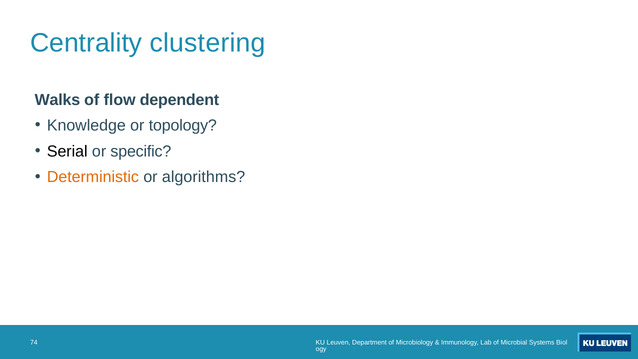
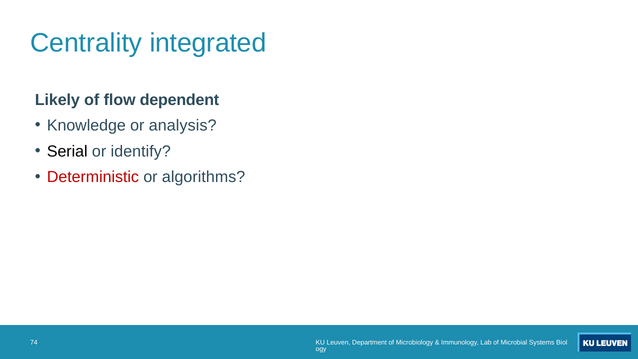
clustering: clustering -> integrated
Walks: Walks -> Likely
topology: topology -> analysis
specific: specific -> identify
Deterministic colour: orange -> red
